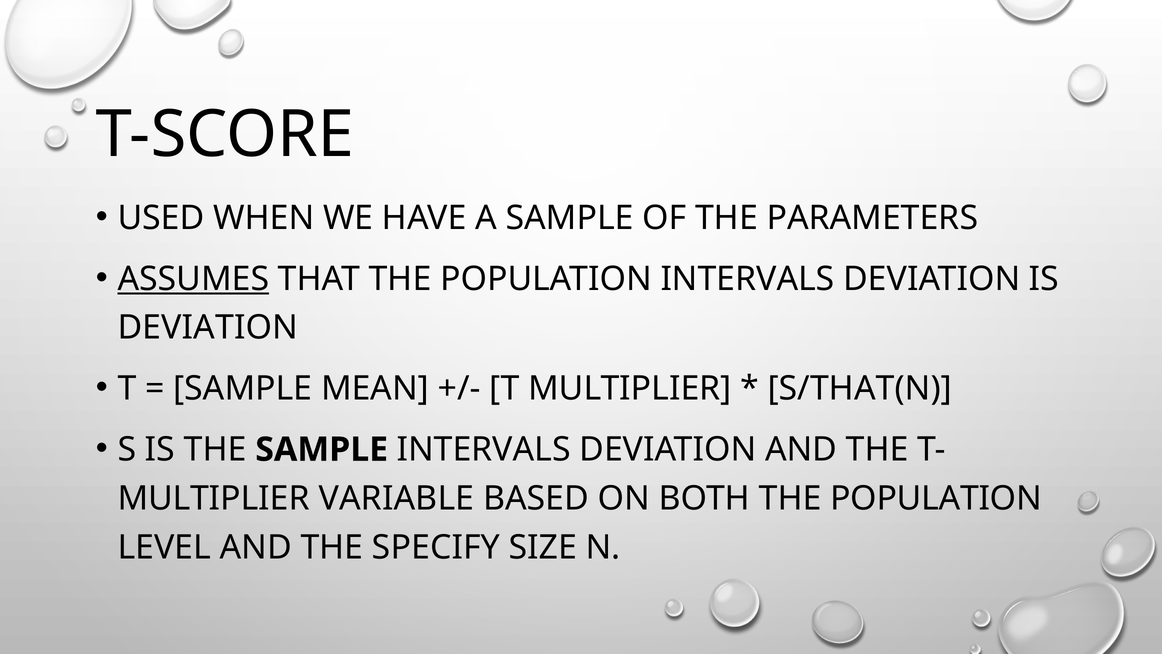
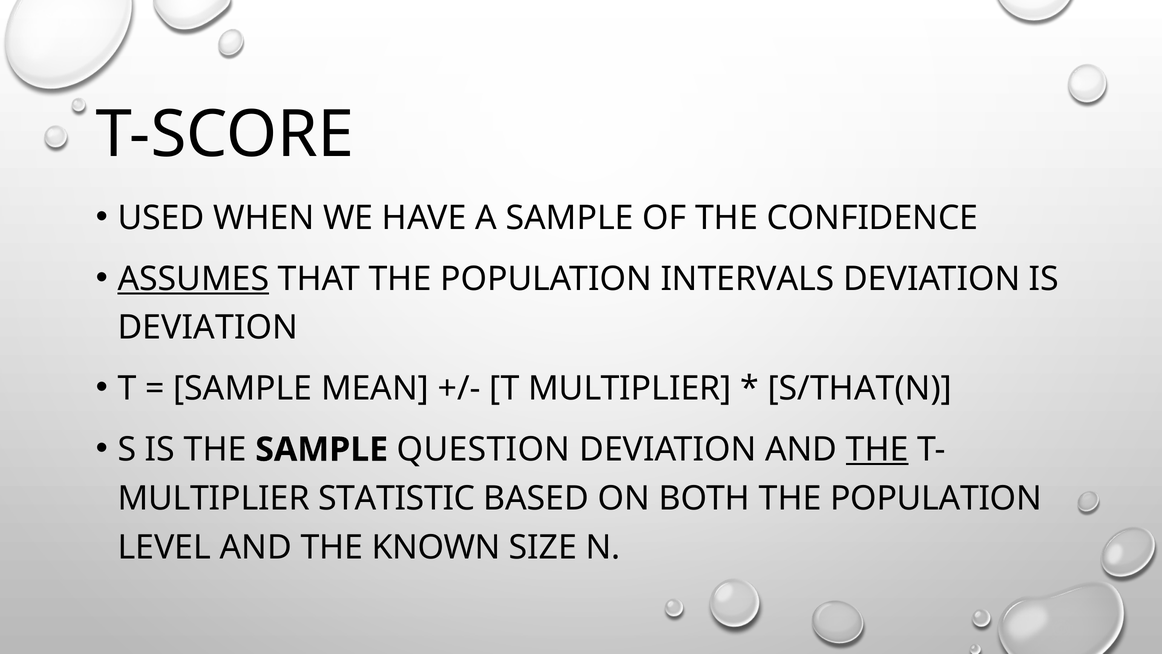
PARAMETERS: PARAMETERS -> CONFIDENCE
SAMPLE INTERVALS: INTERVALS -> QUESTION
THE at (877, 449) underline: none -> present
VARIABLE: VARIABLE -> STATISTIC
SPECIFY: SPECIFY -> KNOWN
